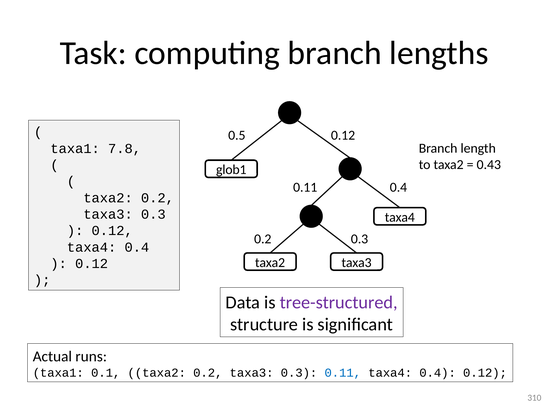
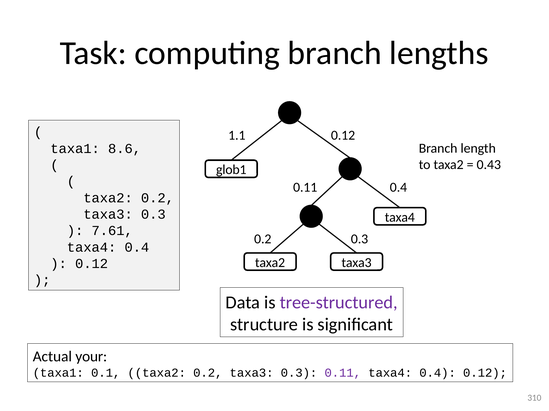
0.5: 0.5 -> 1.1
7.8: 7.8 -> 8.6
0.12 at (112, 231): 0.12 -> 7.61
runs: runs -> your
0.11 at (343, 373) colour: blue -> purple
